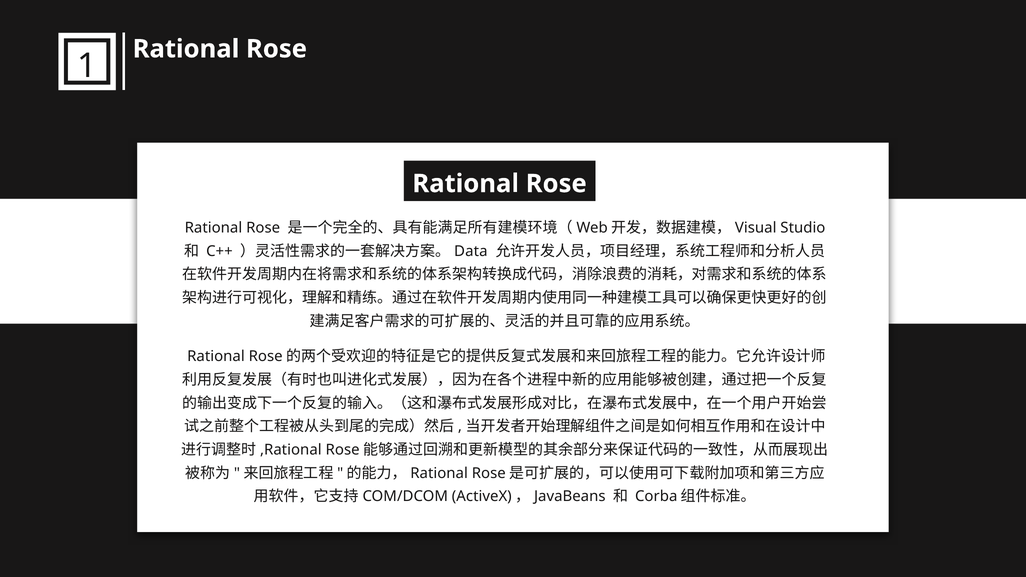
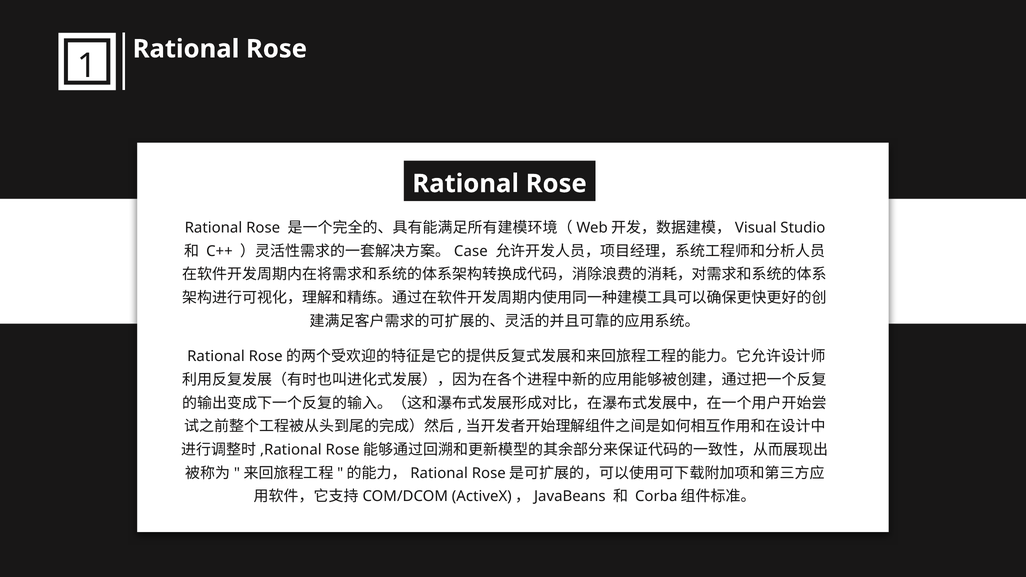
Data: Data -> Case
